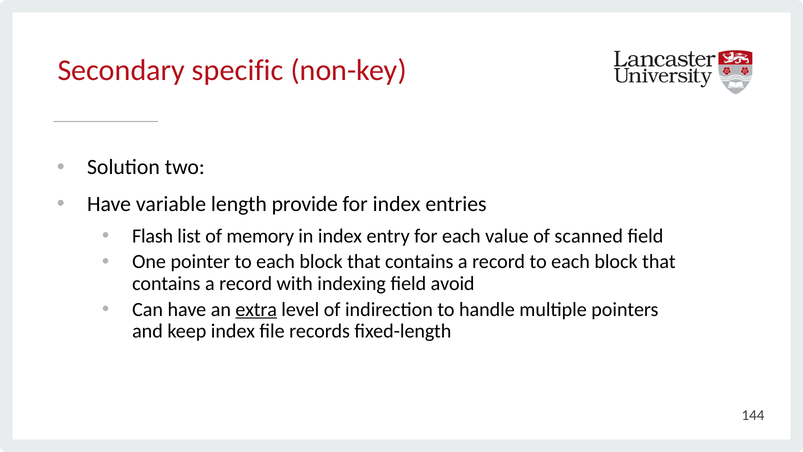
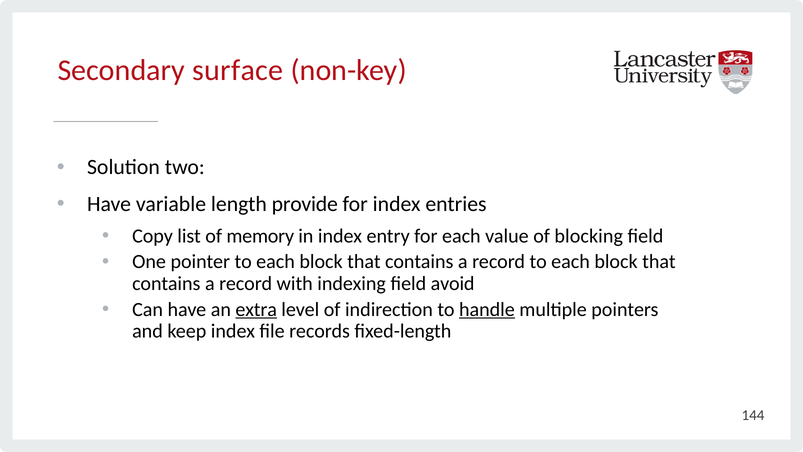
specific: specific -> surface
Flash: Flash -> Copy
scanned: scanned -> blocking
handle underline: none -> present
